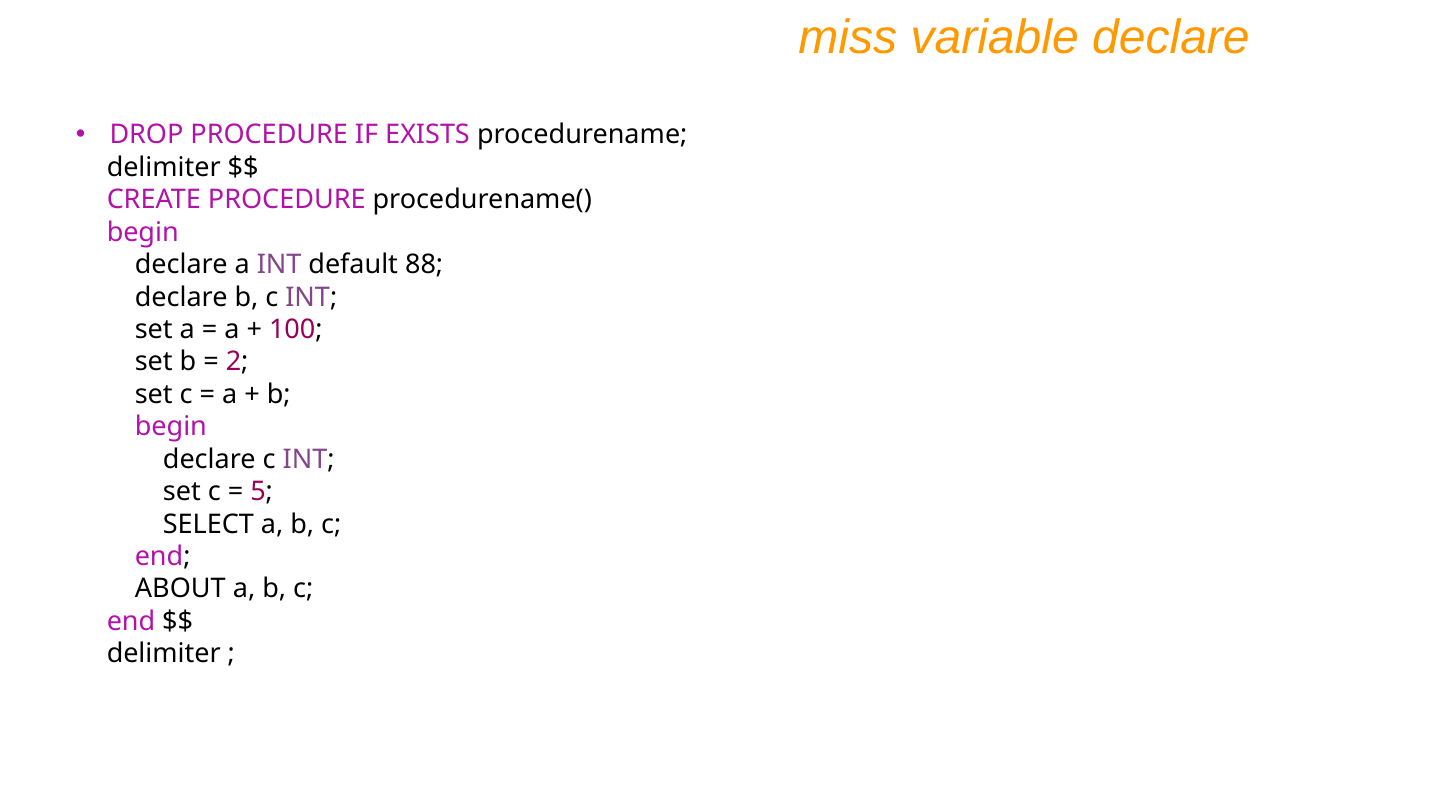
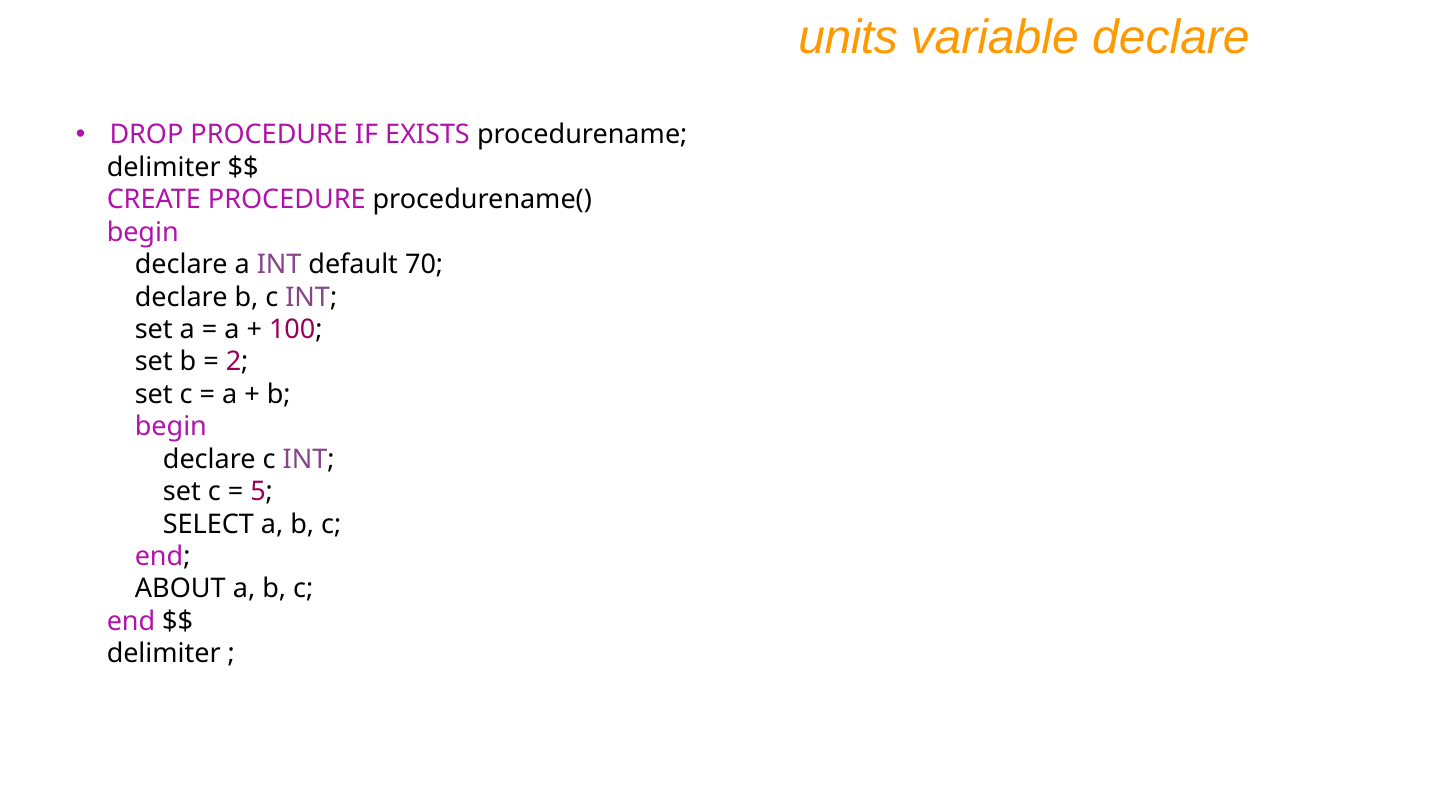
miss: miss -> units
88: 88 -> 70
